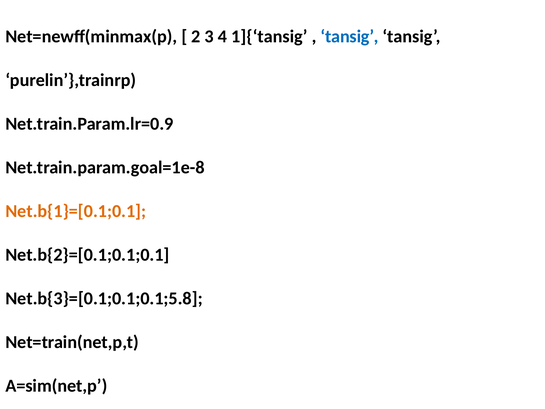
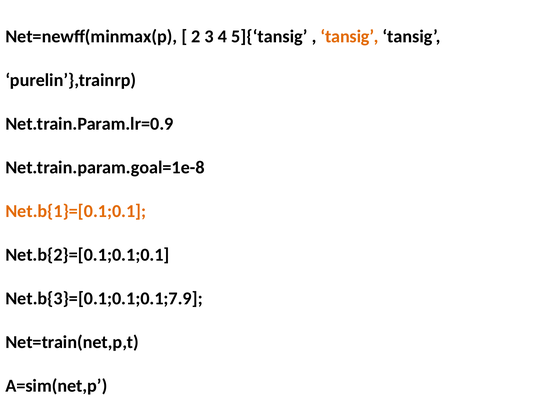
1]{‘tansig: 1]{‘tansig -> 5]{‘tansig
tansig at (350, 37) colour: blue -> orange
Net.b{3}=[0.1;0.1;0.1;5.8: Net.b{3}=[0.1;0.1;0.1;5.8 -> Net.b{3}=[0.1;0.1;0.1;7.9
